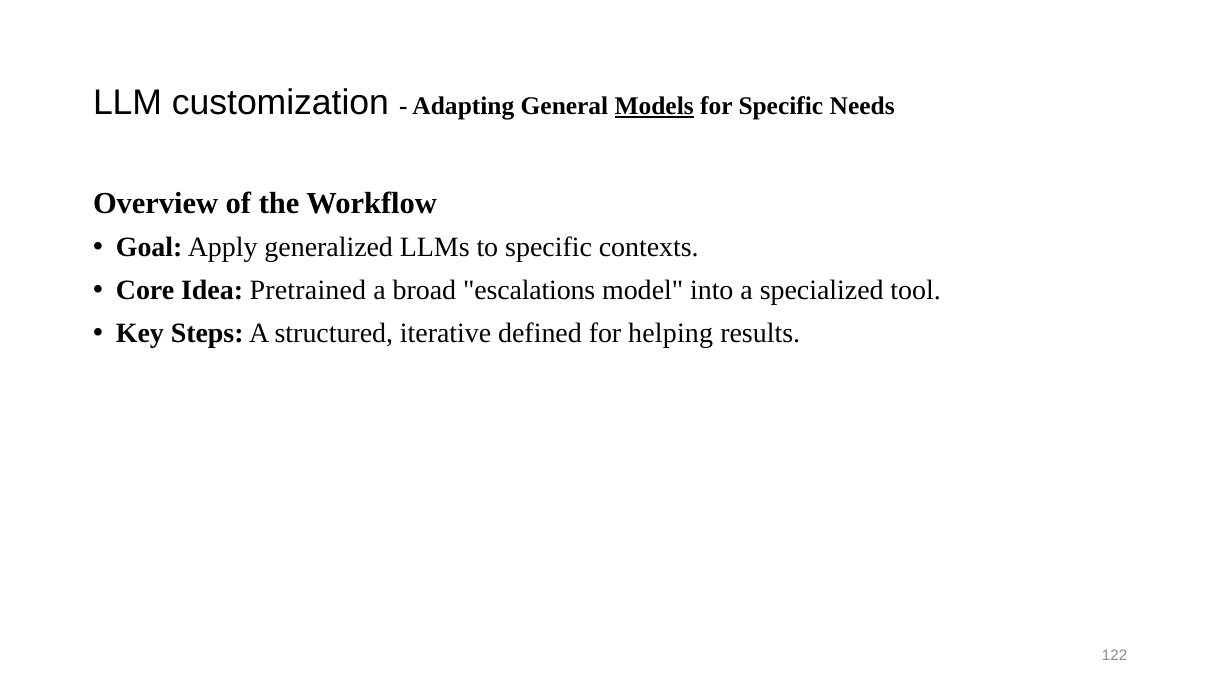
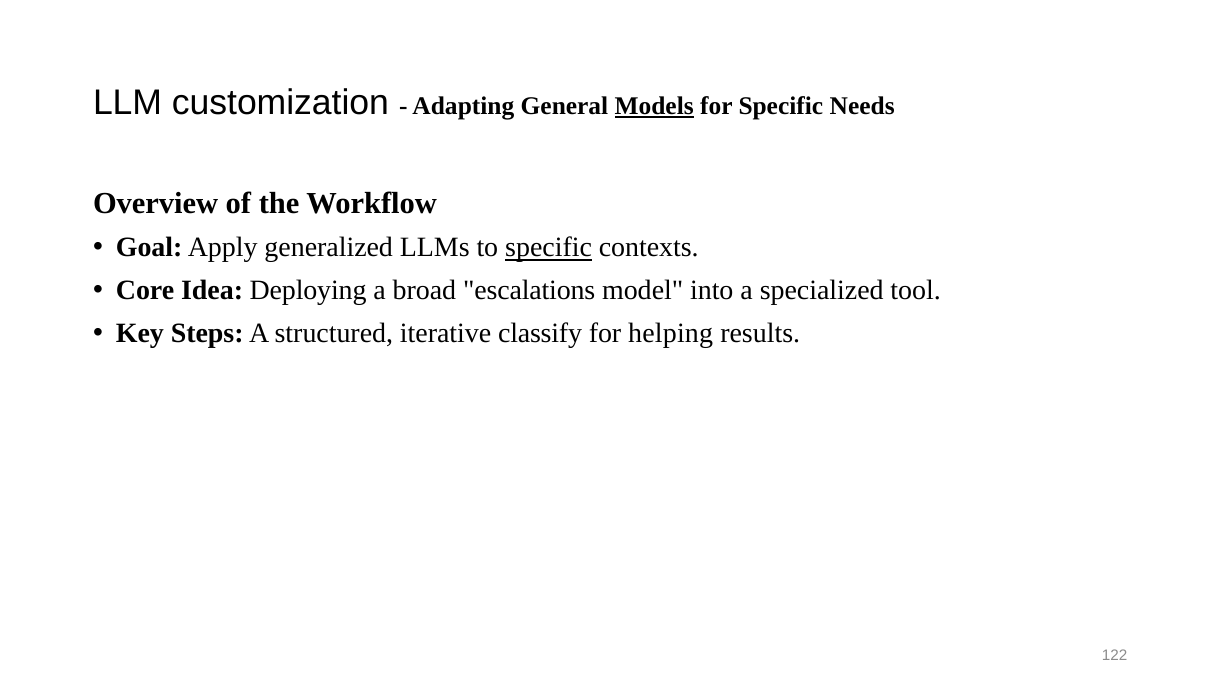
specific at (549, 248) underline: none -> present
Pretrained: Pretrained -> Deploying
defined: defined -> classify
